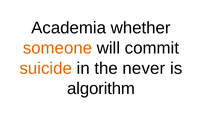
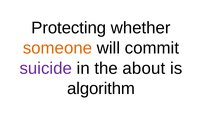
Academia: Academia -> Protecting
suicide colour: orange -> purple
never: never -> about
